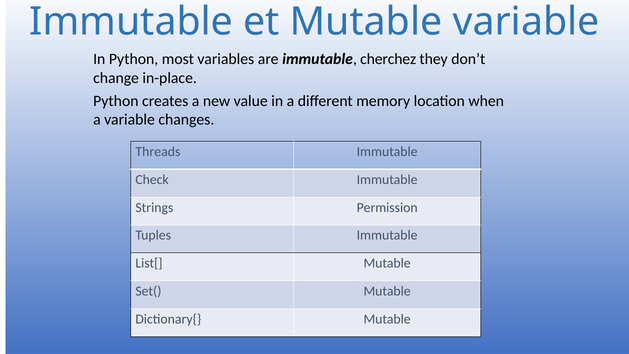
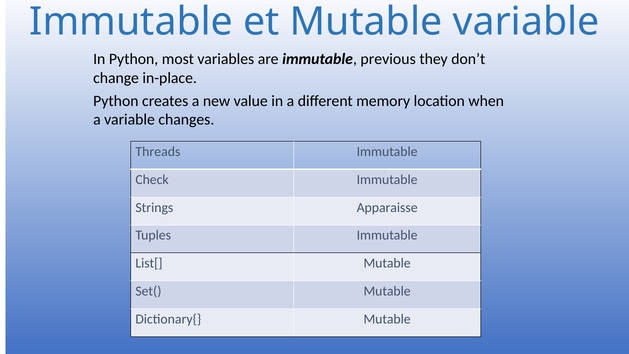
cherchez: cherchez -> previous
Permission: Permission -> Apparaisse
